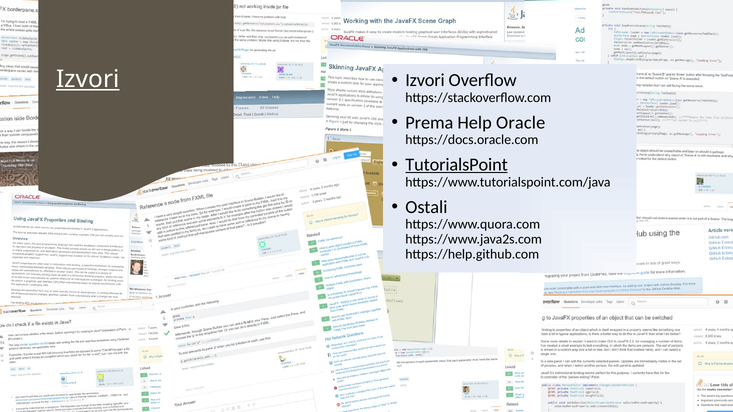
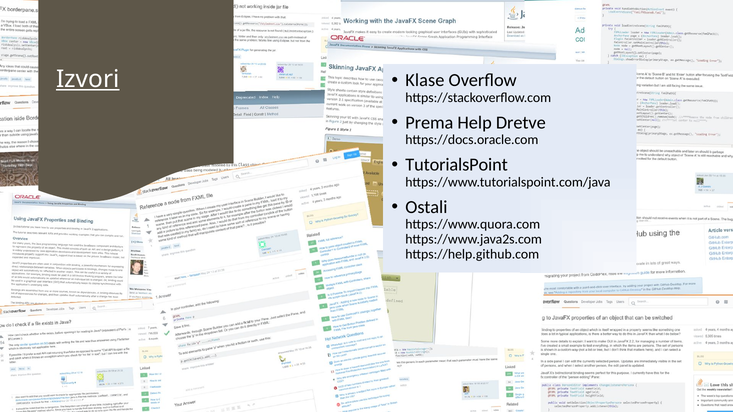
Izvori at (425, 80): Izvori -> Klase
Oracle: Oracle -> Dretve
TutorialsPoint underline: present -> none
